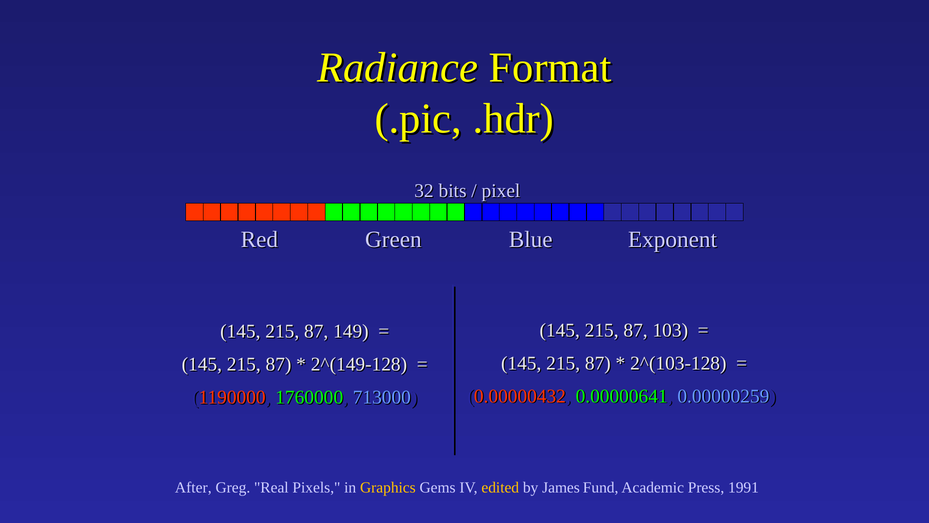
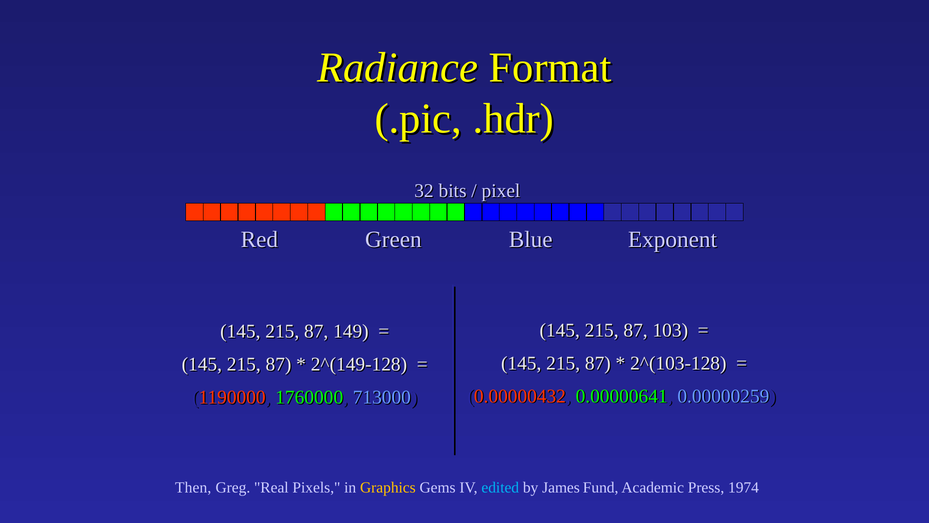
After: After -> Then
edited colour: yellow -> light blue
1991: 1991 -> 1974
